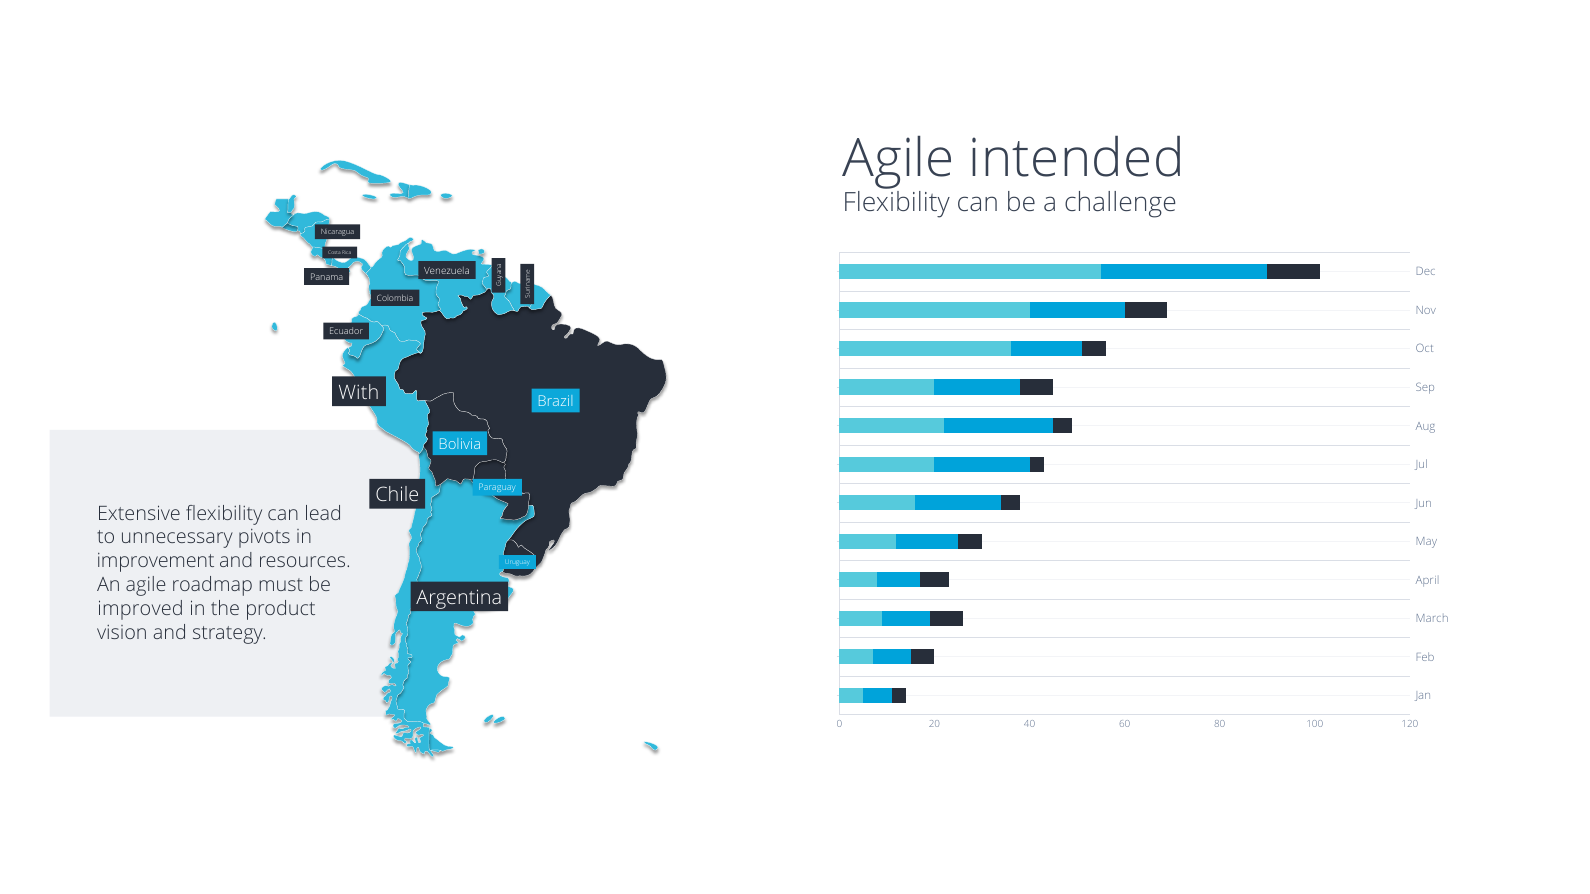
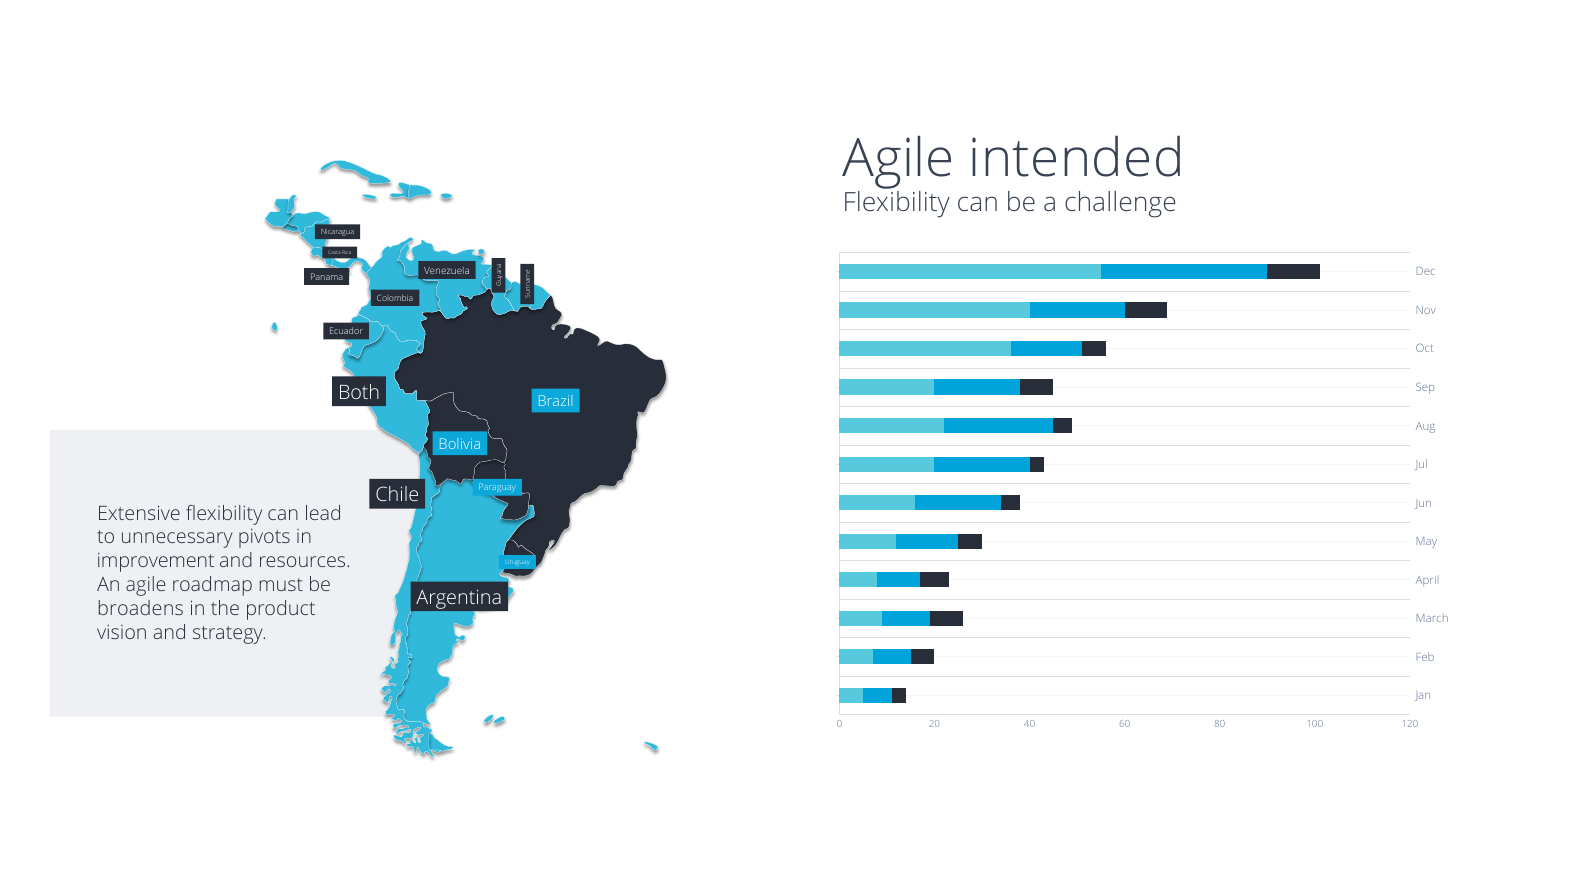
With: With -> Both
improved: improved -> broadens
